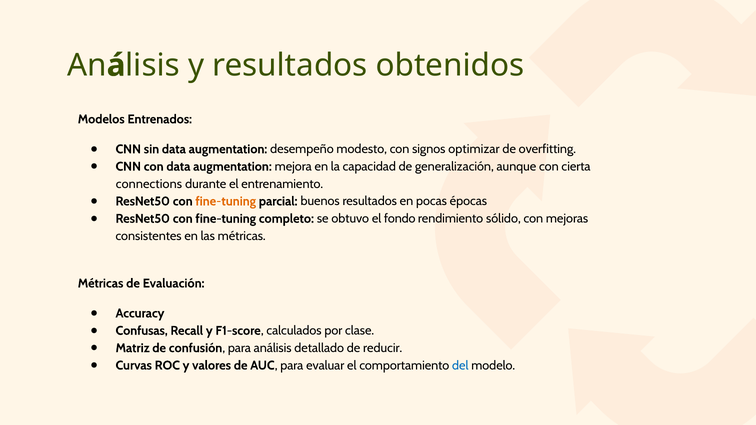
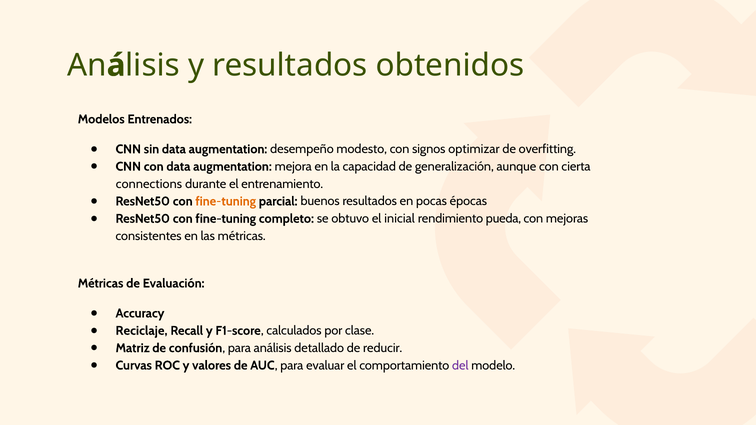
fondo: fondo -> inicial
sólido: sólido -> pueda
Confusas: Confusas -> Reciclaje
del colour: blue -> purple
